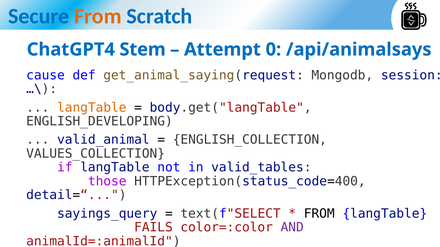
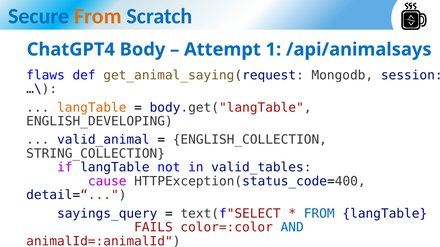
Stem: Stem -> Body
0: 0 -> 1
cause: cause -> flaws
VALUES_COLLECTION: VALUES_COLLECTION -> STRING_COLLECTION
those: those -> cause
FROM at (319, 214) colour: black -> blue
AND colour: purple -> blue
